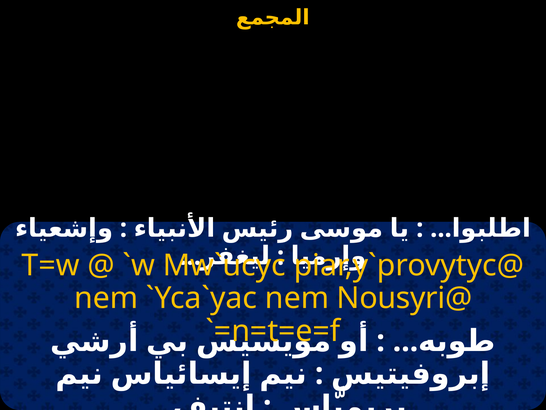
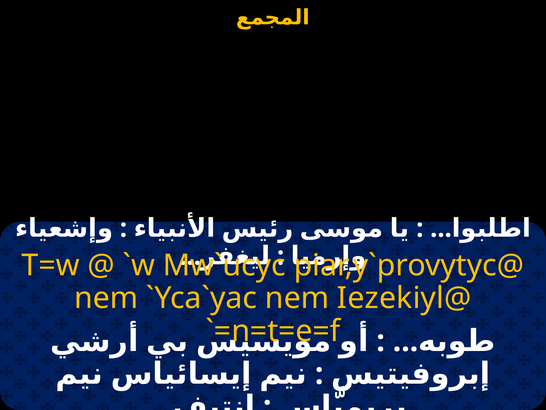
Nousyri@: Nousyri@ -> Iezekiyl@
